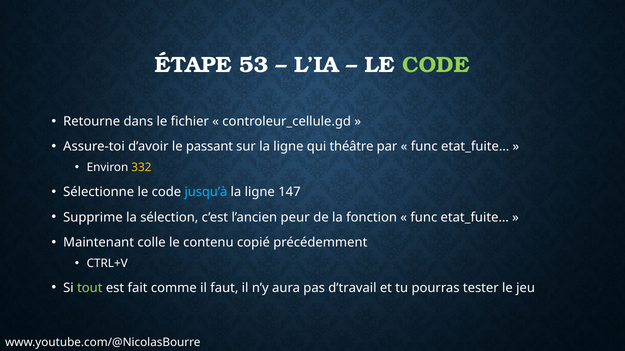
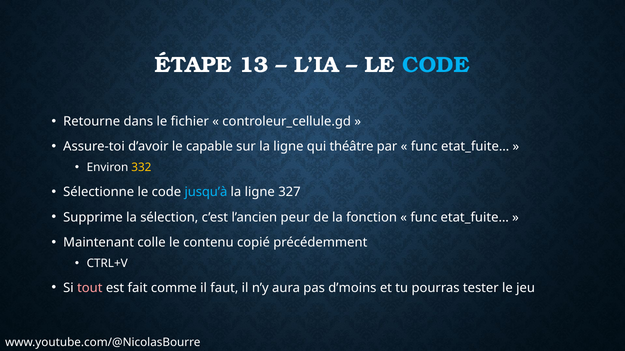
53: 53 -> 13
CODE at (436, 65) colour: light green -> light blue
passant: passant -> capable
147: 147 -> 327
tout colour: light green -> pink
d’travail: d’travail -> d’moins
